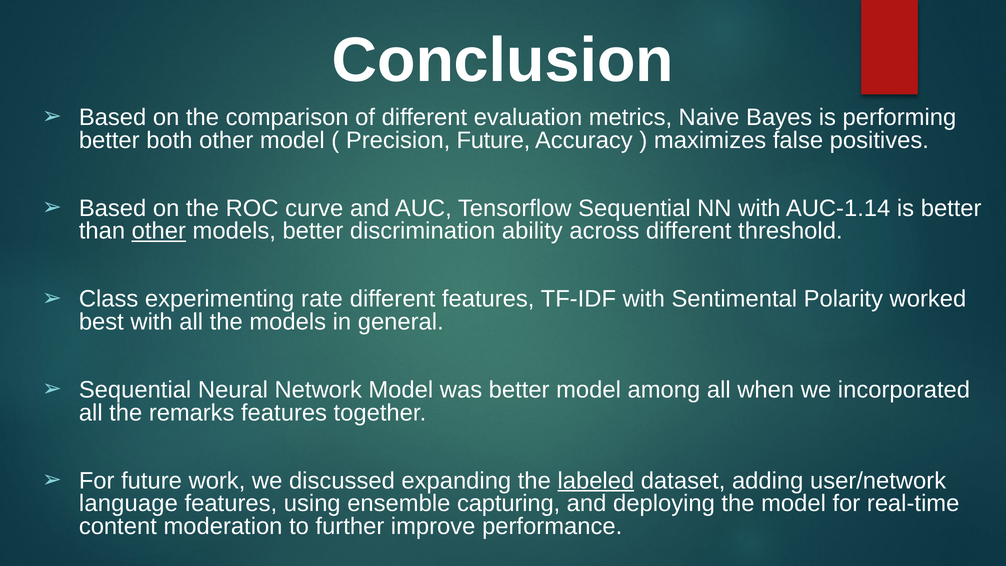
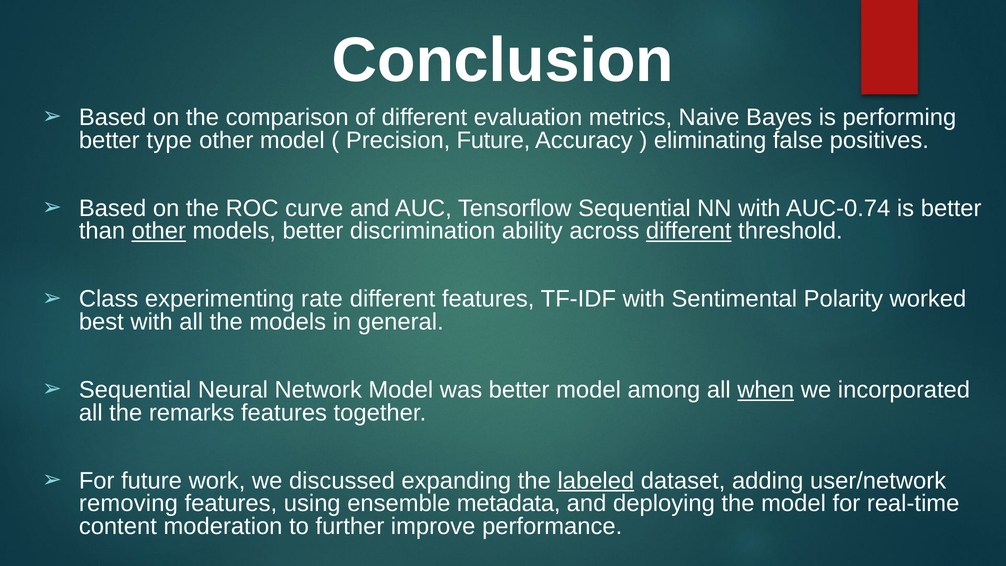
both: both -> type
maximizes: maximizes -> eliminating
AUC-1.14: AUC-1.14 -> AUC-0.74
different at (689, 231) underline: none -> present
when underline: none -> present
language: language -> removing
capturing: capturing -> metadata
